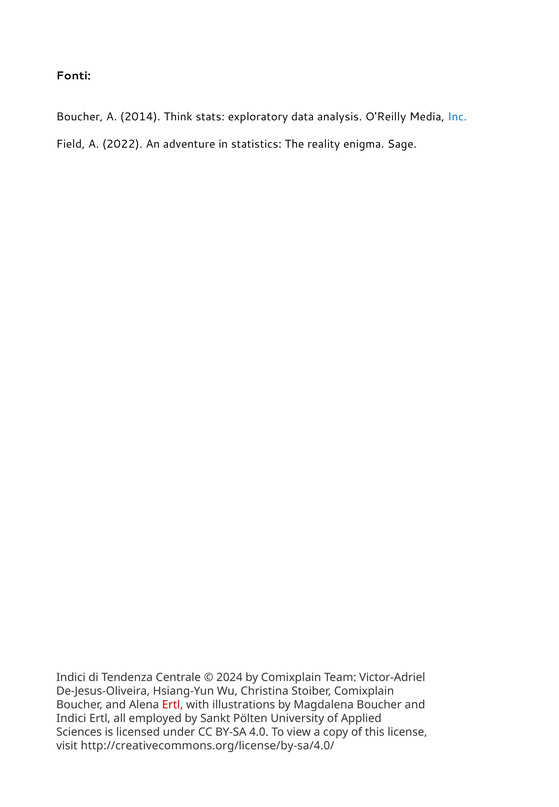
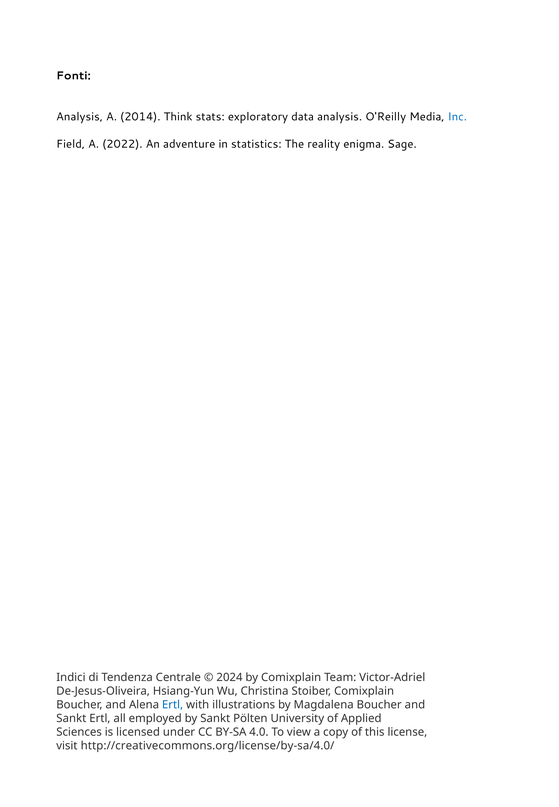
Boucher at (80, 117): Boucher -> Analysis
Ertl at (173, 705) colour: red -> blue
Indici at (71, 719): Indici -> Sankt
